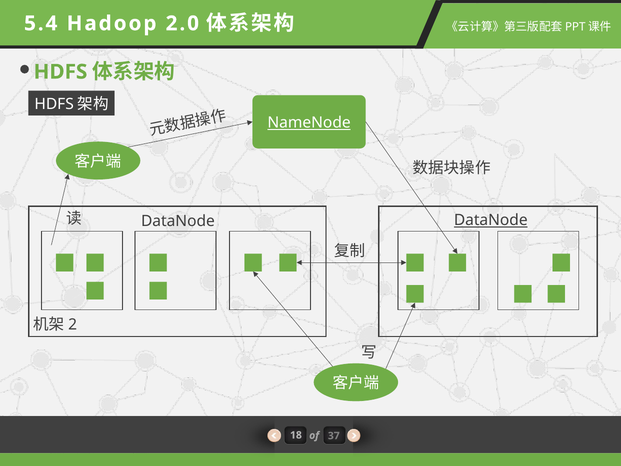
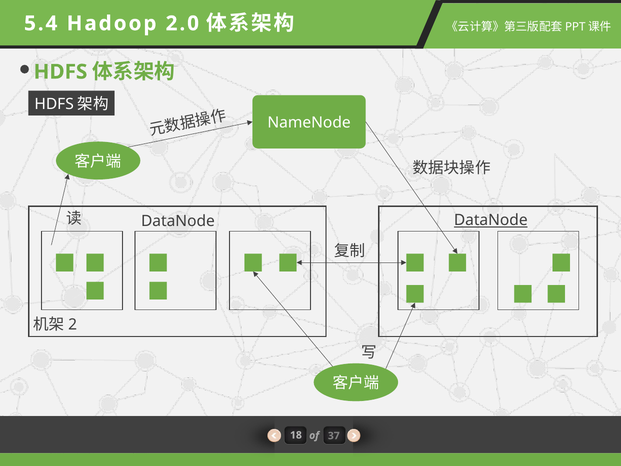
NameNode underline: present -> none
